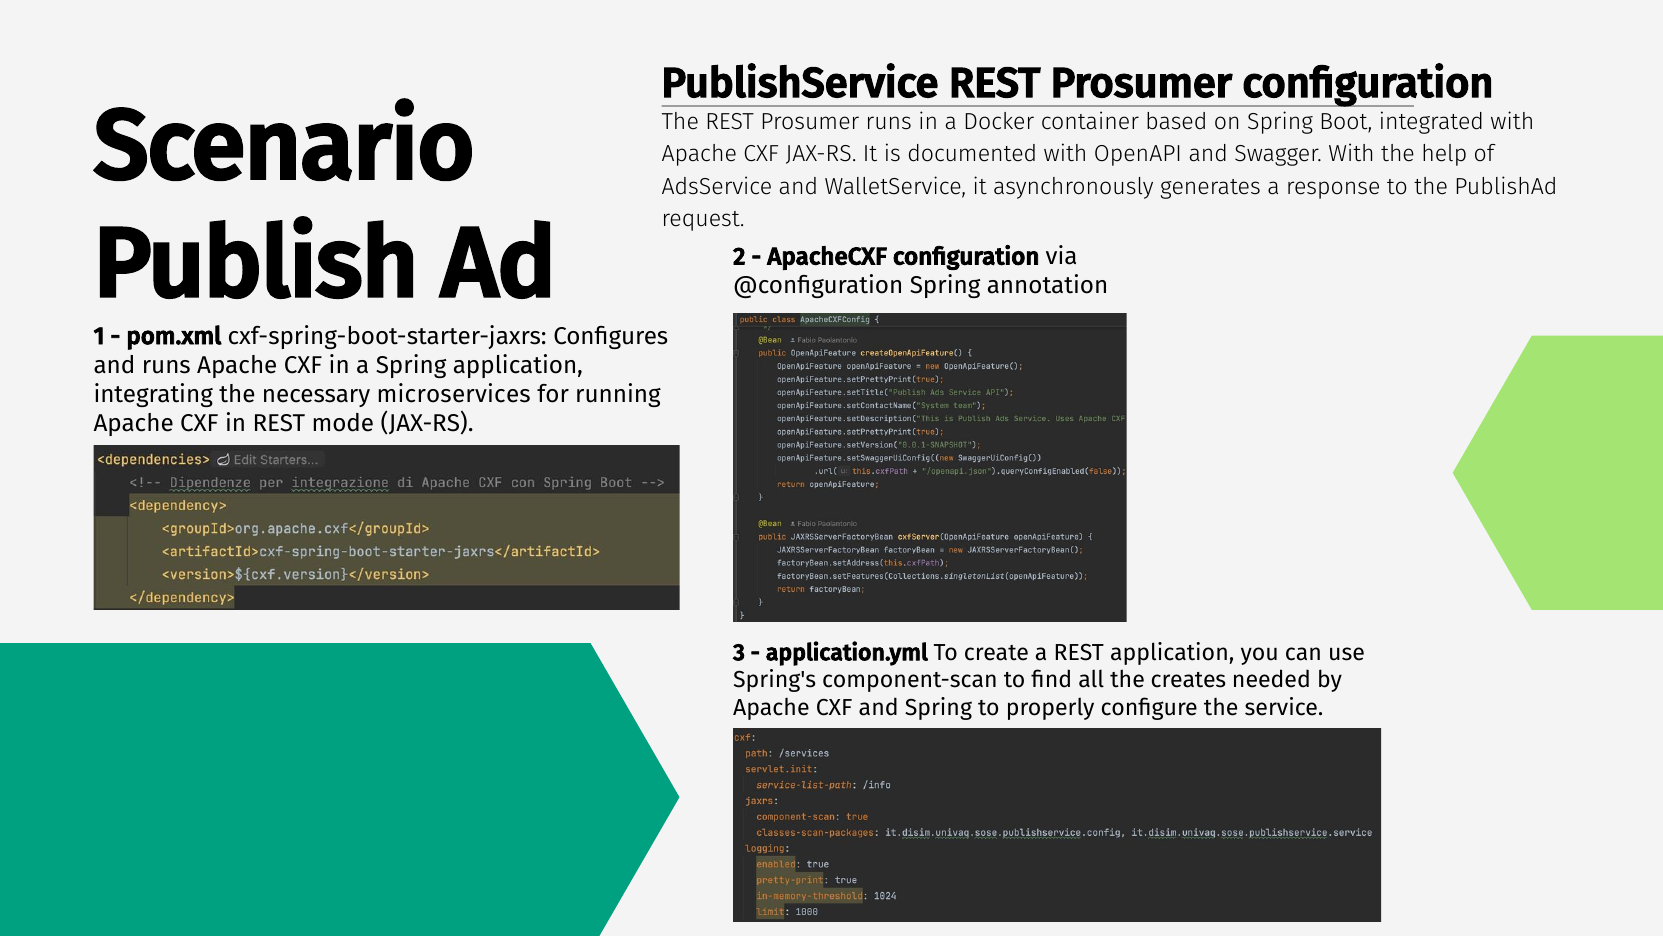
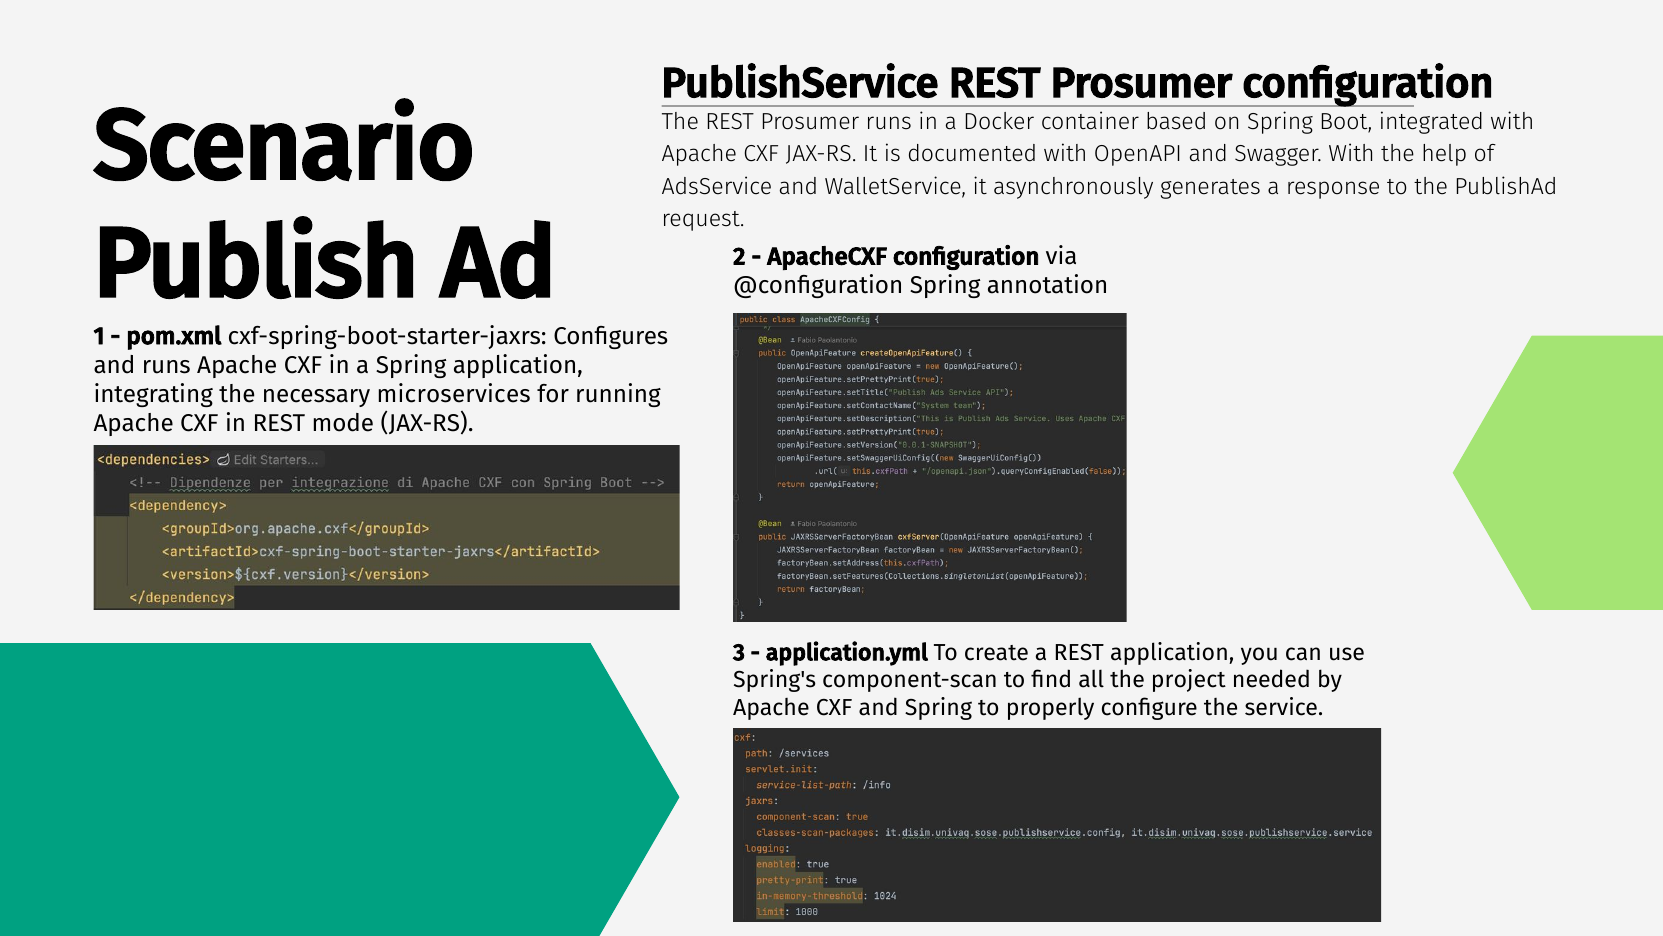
creates: creates -> project
